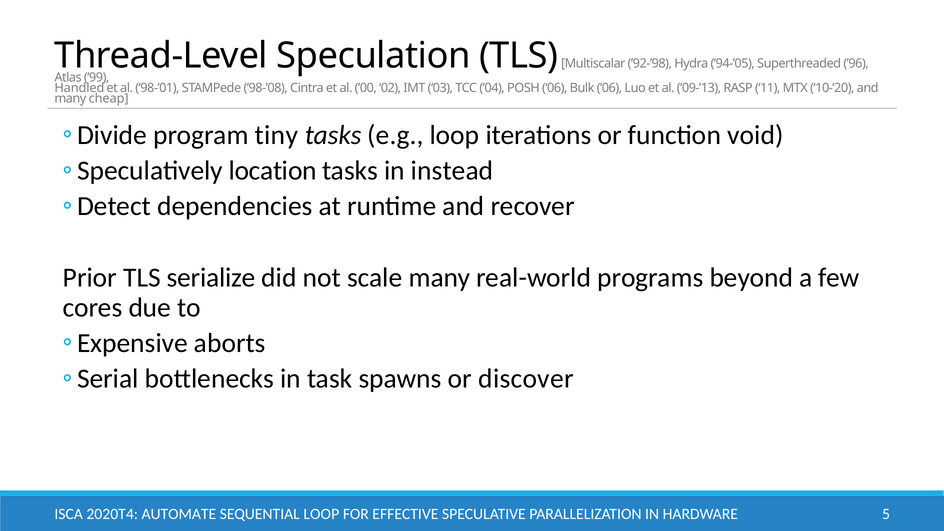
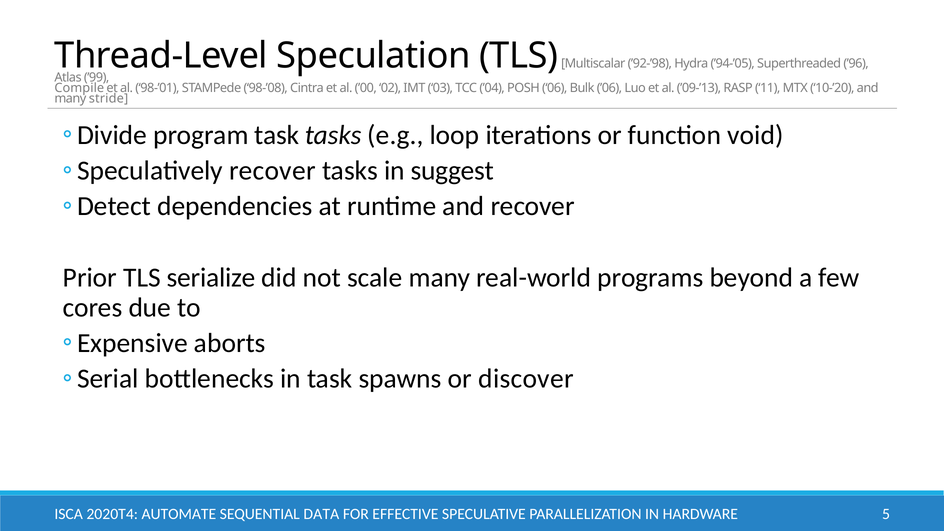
Handled: Handled -> Compile
cheap: cheap -> stride
program tiny: tiny -> task
location at (273, 171): location -> recover
instead: instead -> suggest
SEQUENTIAL LOOP: LOOP -> DATA
